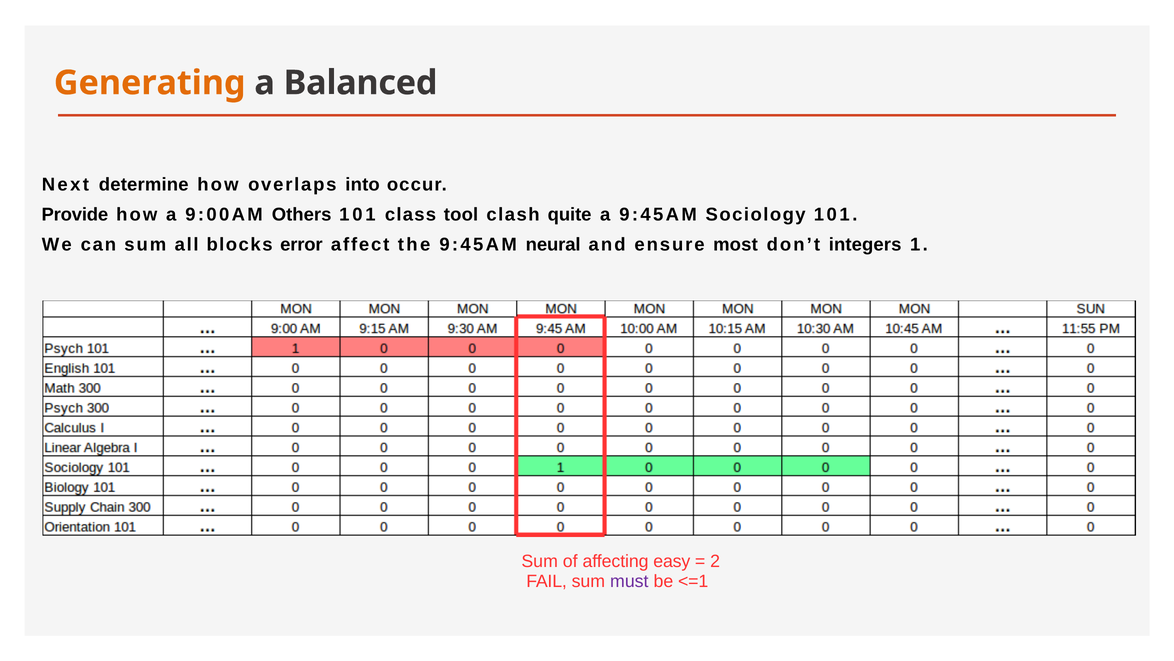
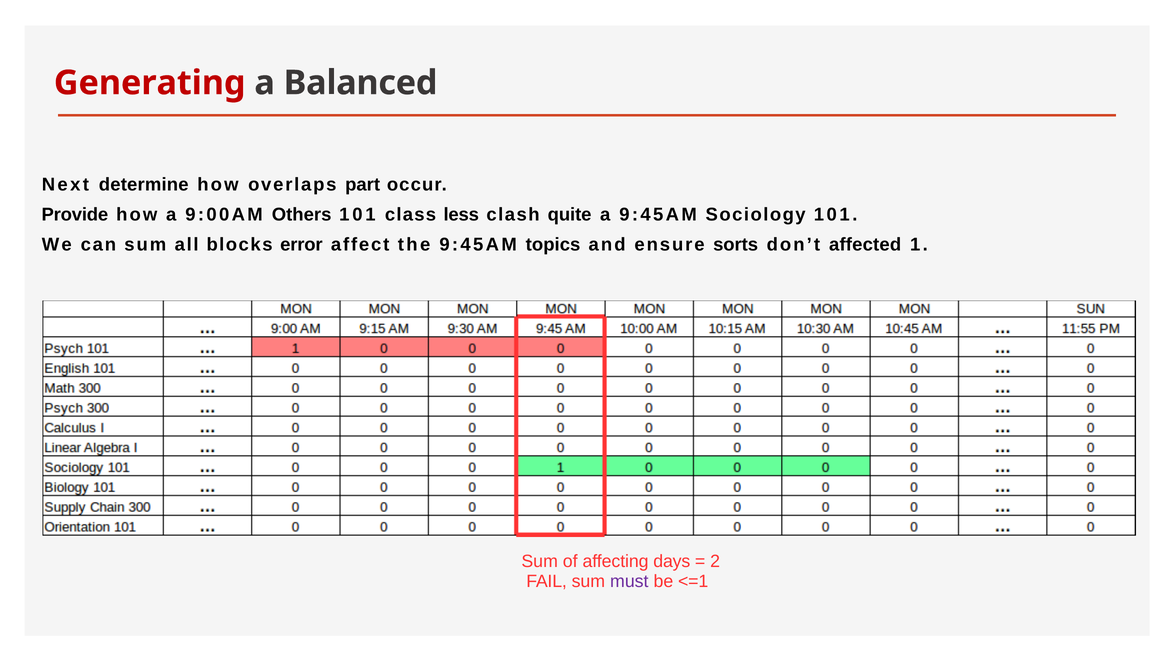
Generating colour: orange -> red
into: into -> part
tool: tool -> less
neural: neural -> topics
most: most -> sorts
integers: integers -> affected
easy: easy -> days
